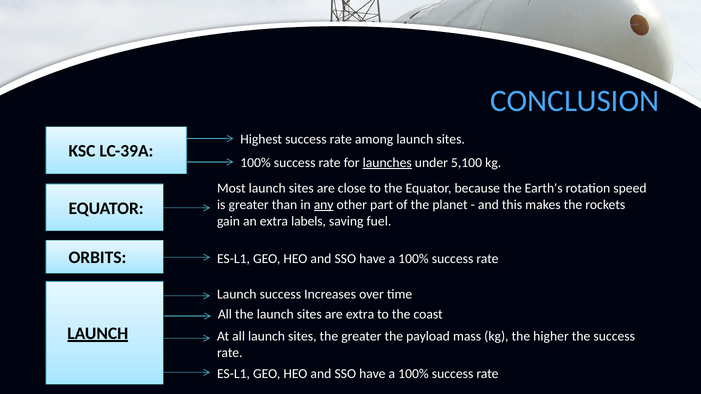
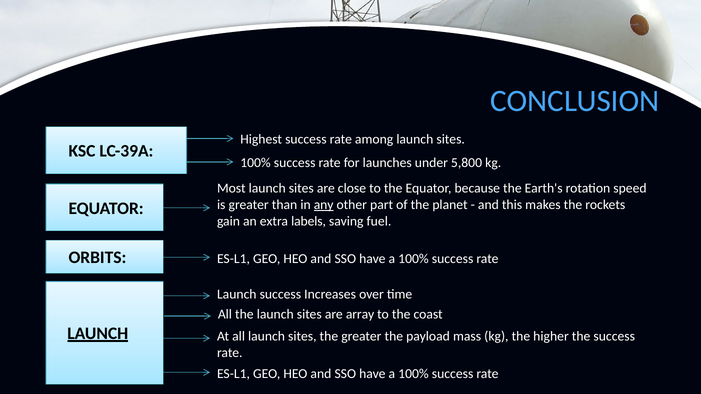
launches underline: present -> none
5,100: 5,100 -> 5,800
are extra: extra -> array
